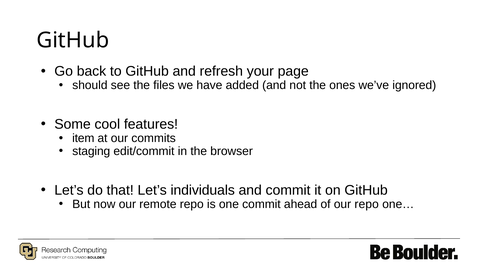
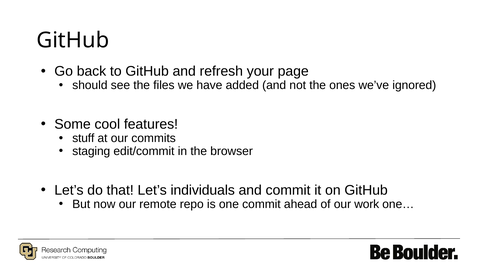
item: item -> stuff
our repo: repo -> work
